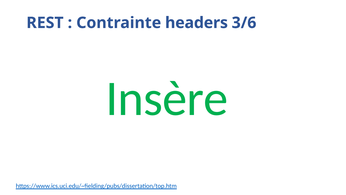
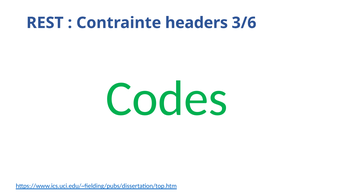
Insère: Insère -> Codes
